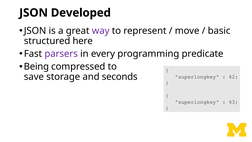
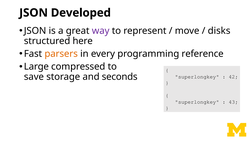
basic: basic -> disks
parsers colour: purple -> orange
predicate: predicate -> reference
Being: Being -> Large
